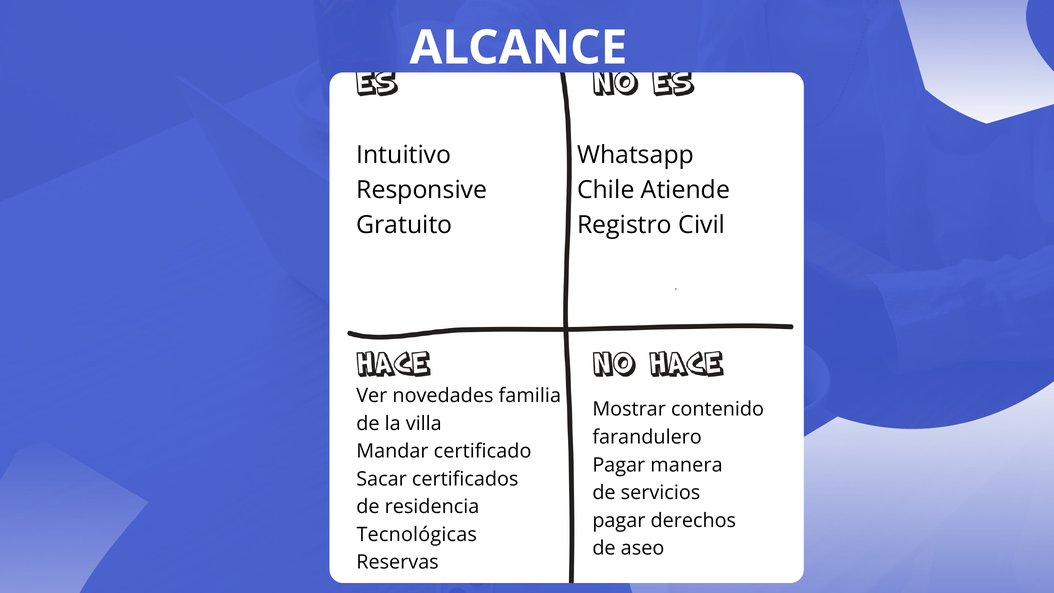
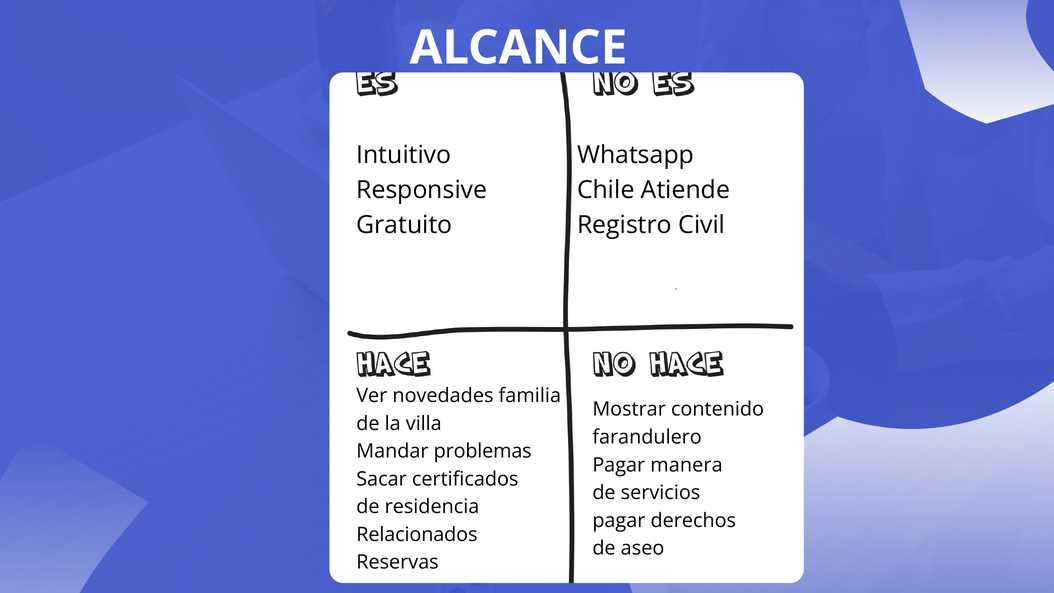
certificado: certificado -> problemas
Tecnológicas: Tecnológicas -> Relacionados
